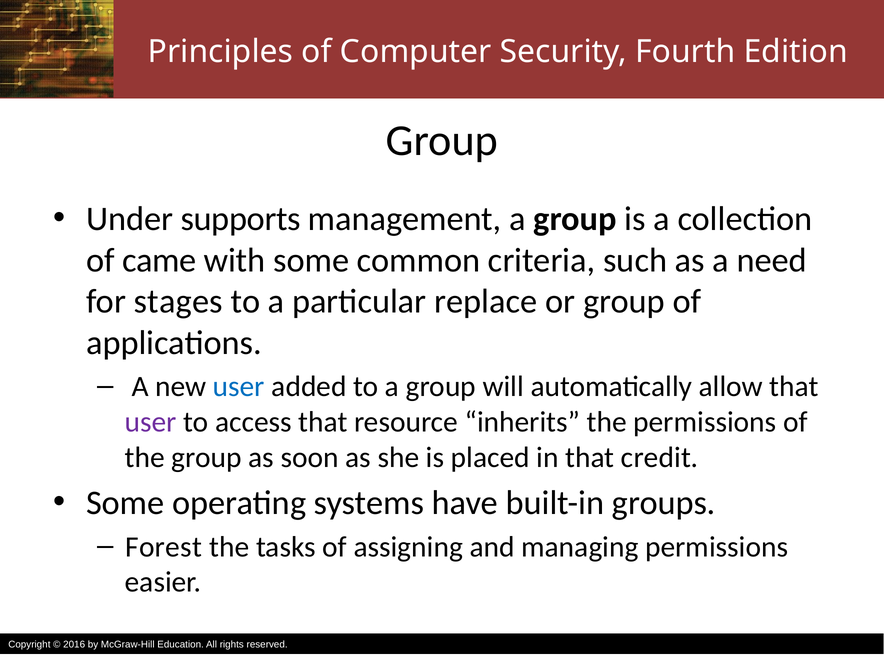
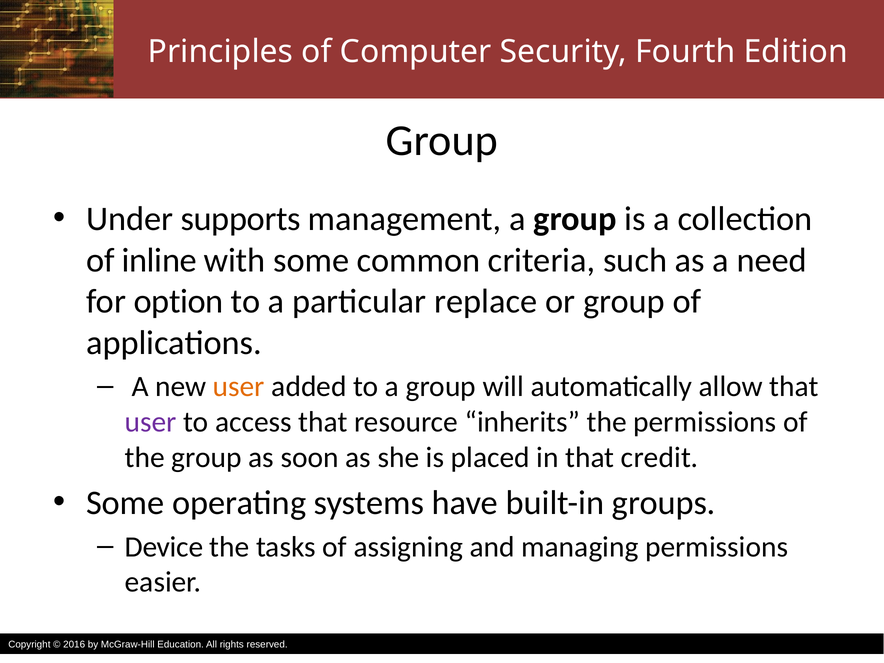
came: came -> inline
stages: stages -> option
user at (239, 387) colour: blue -> orange
Forest: Forest -> Device
